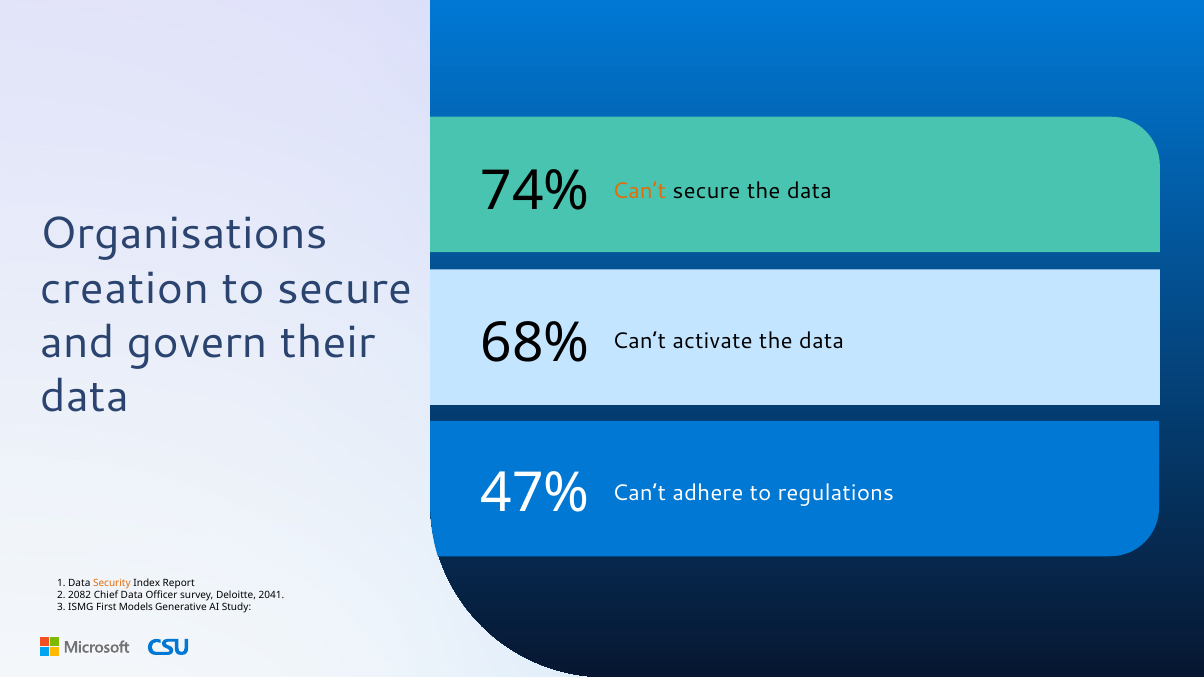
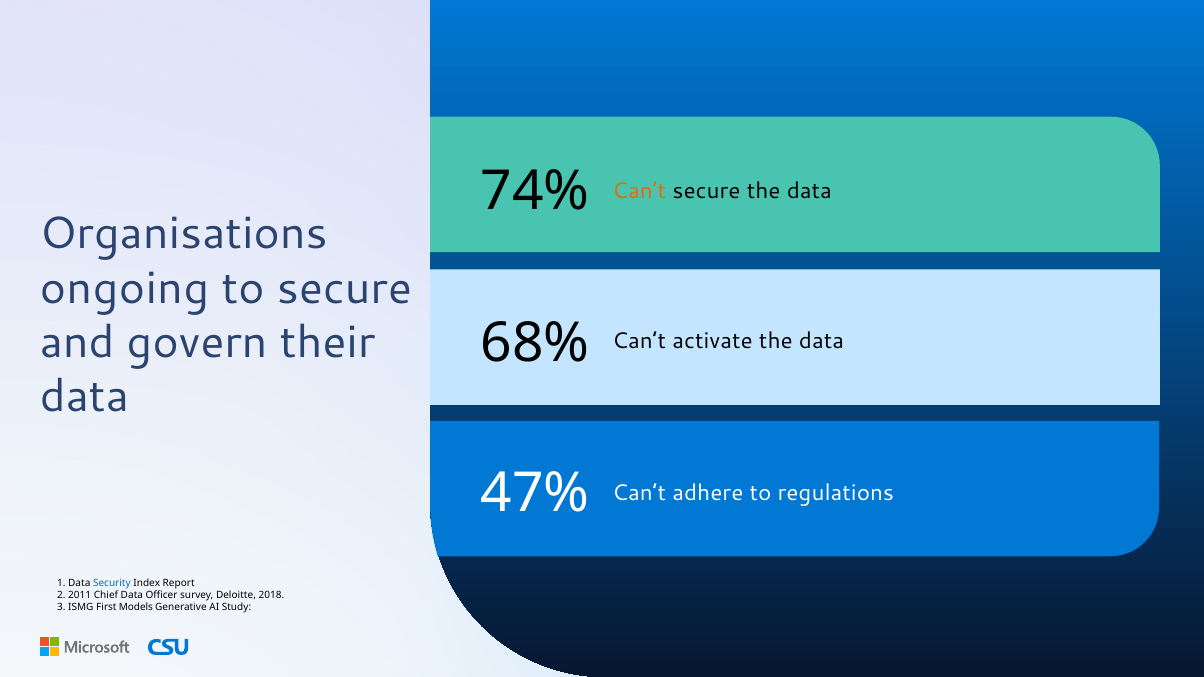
creation: creation -> ongoing
Security colour: orange -> blue
2082: 2082 -> 2011
2041: 2041 -> 2018
